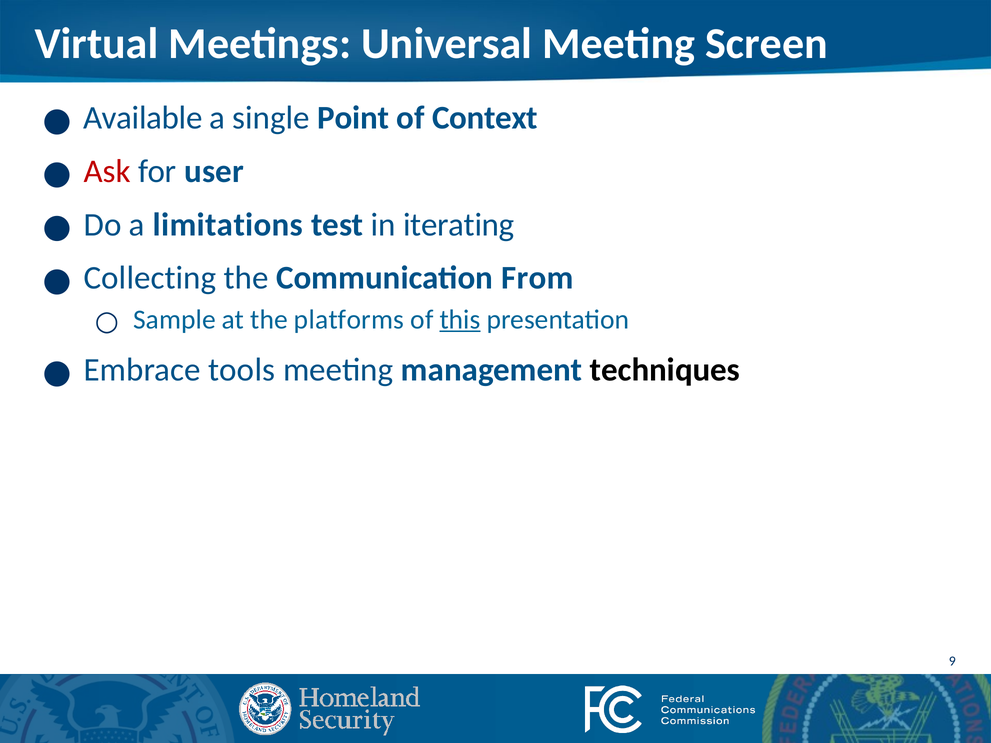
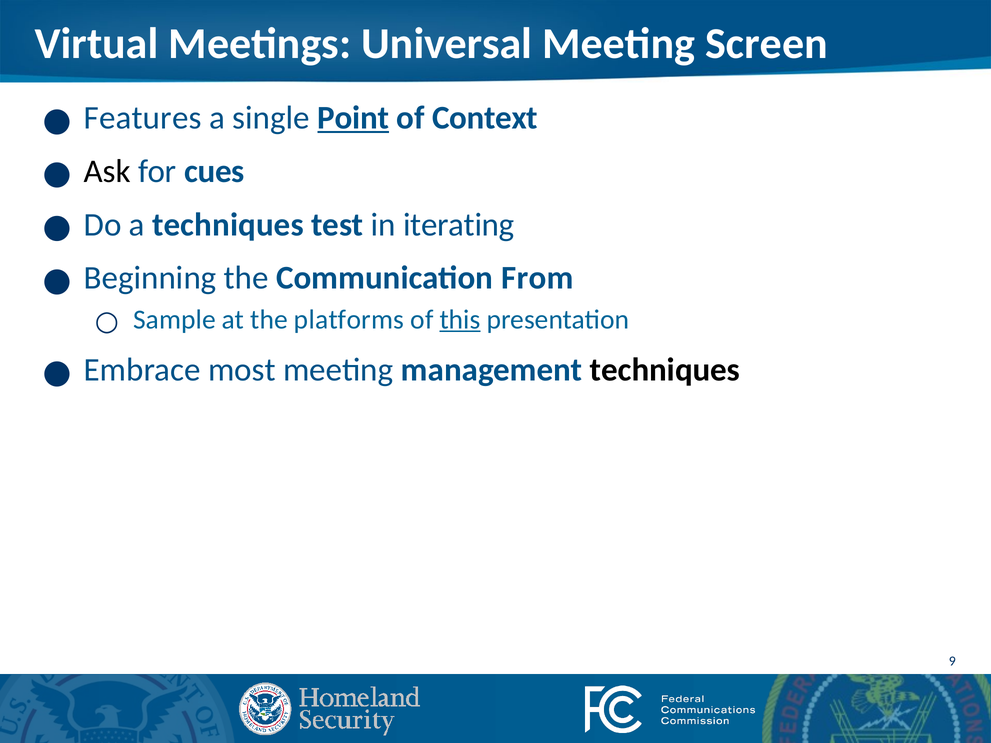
Available: Available -> Features
Point underline: none -> present
Ask colour: red -> black
user: user -> cues
a limitations: limitations -> techniques
Collecting: Collecting -> Beginning
tools: tools -> most
